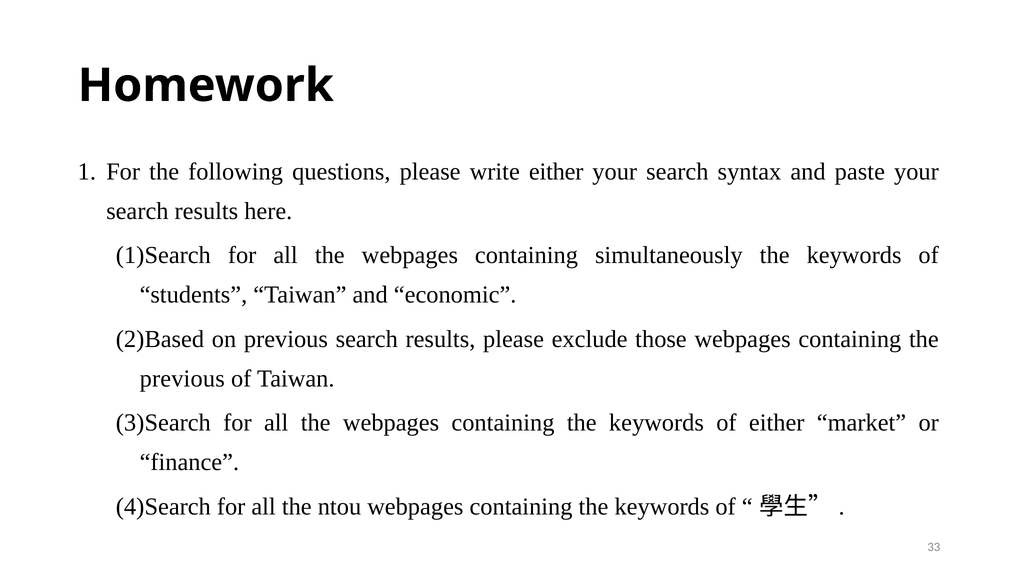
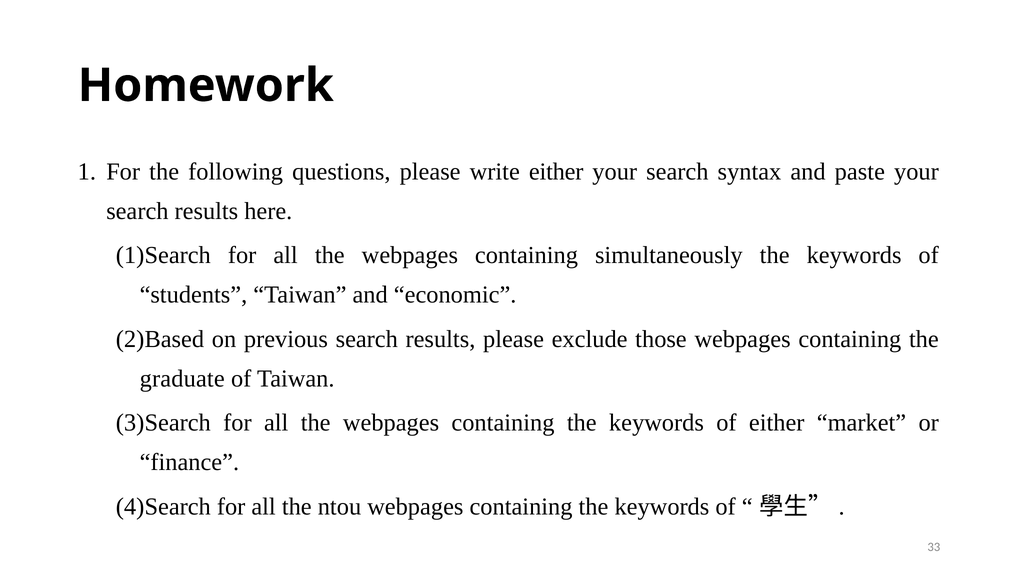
previous at (182, 378): previous -> graduate
